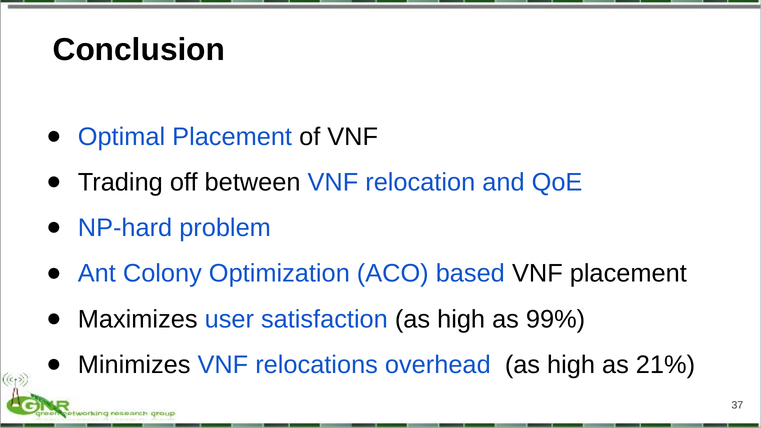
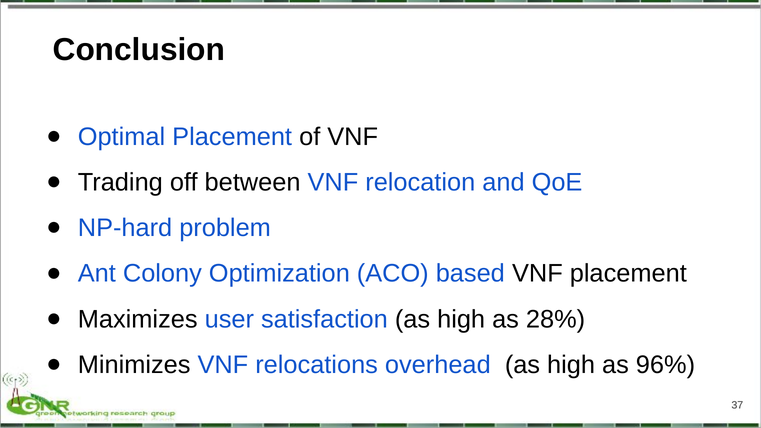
99%: 99% -> 28%
21%: 21% -> 96%
